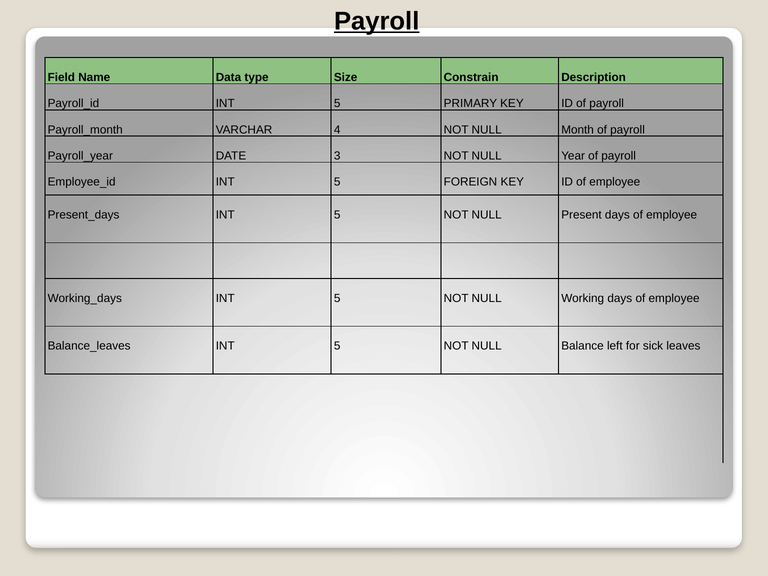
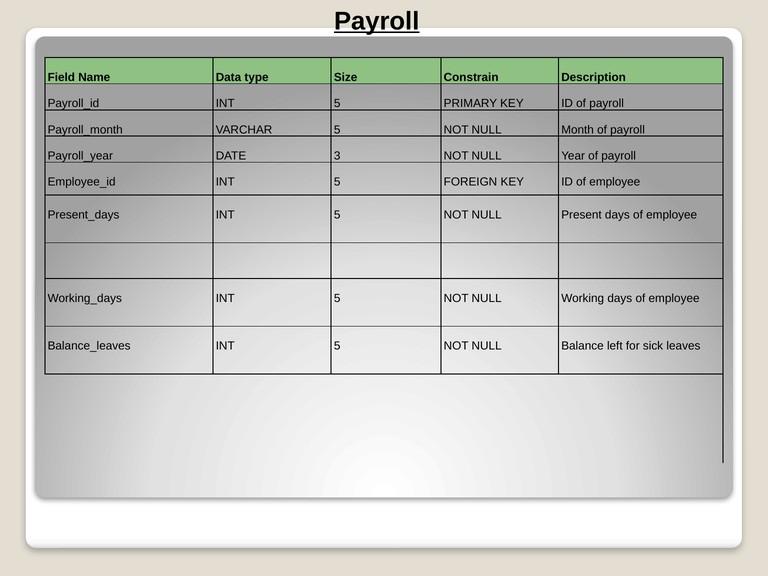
VARCHAR 4: 4 -> 5
